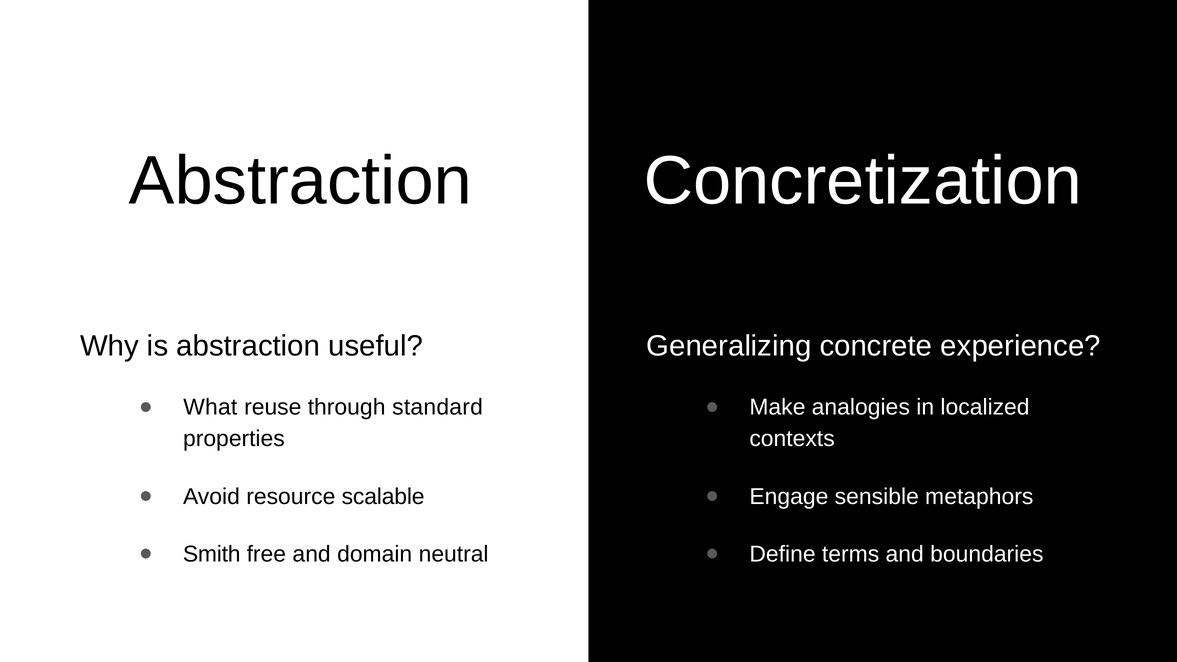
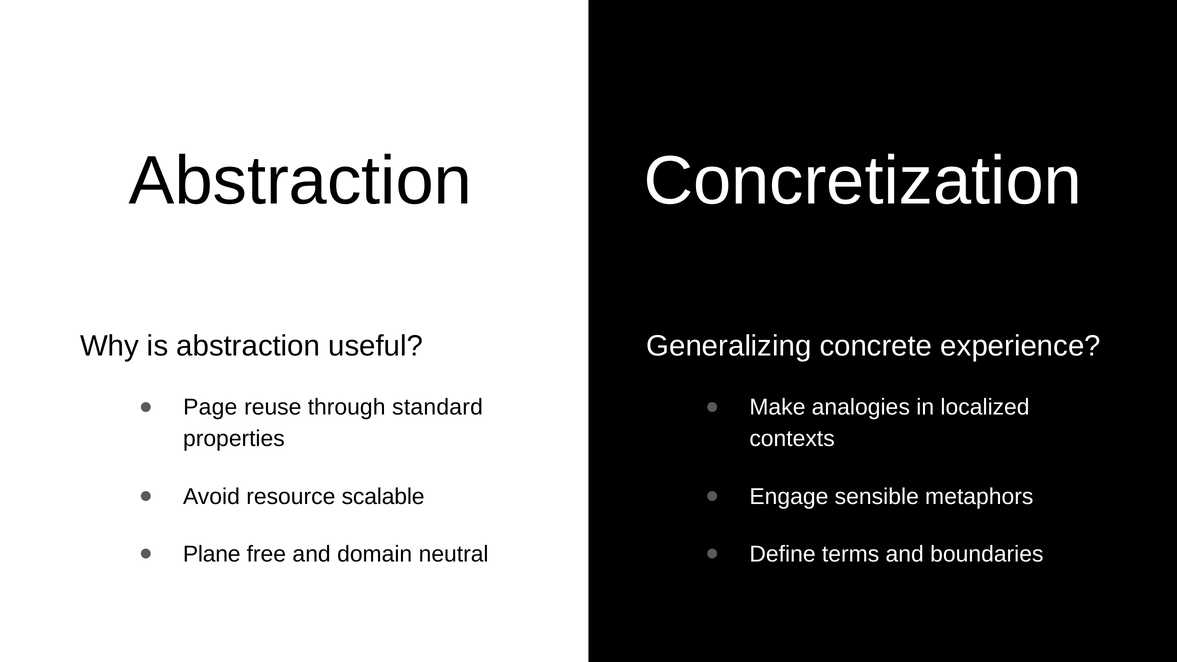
What: What -> Page
Smith: Smith -> Plane
